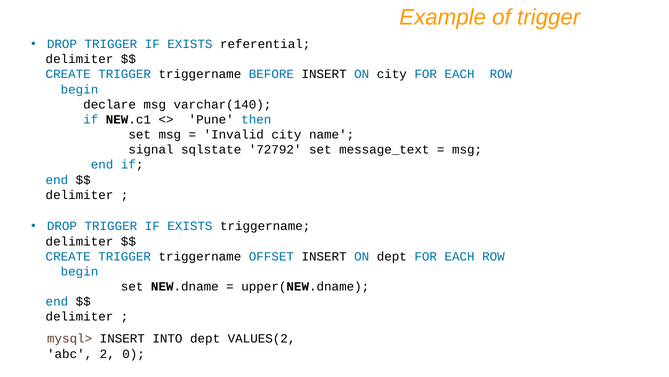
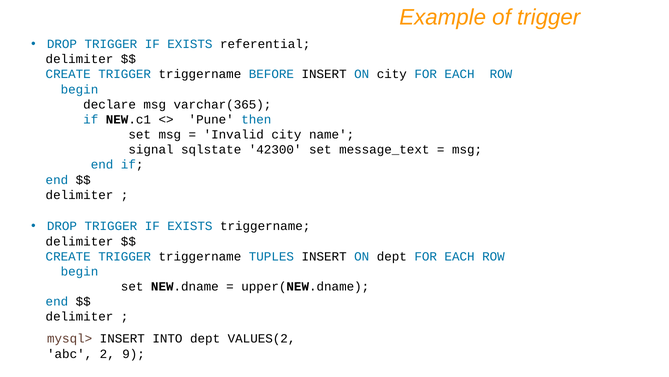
varchar(140: varchar(140 -> varchar(365
72792: 72792 -> 42300
OFFSET: OFFSET -> TUPLES
0: 0 -> 9
